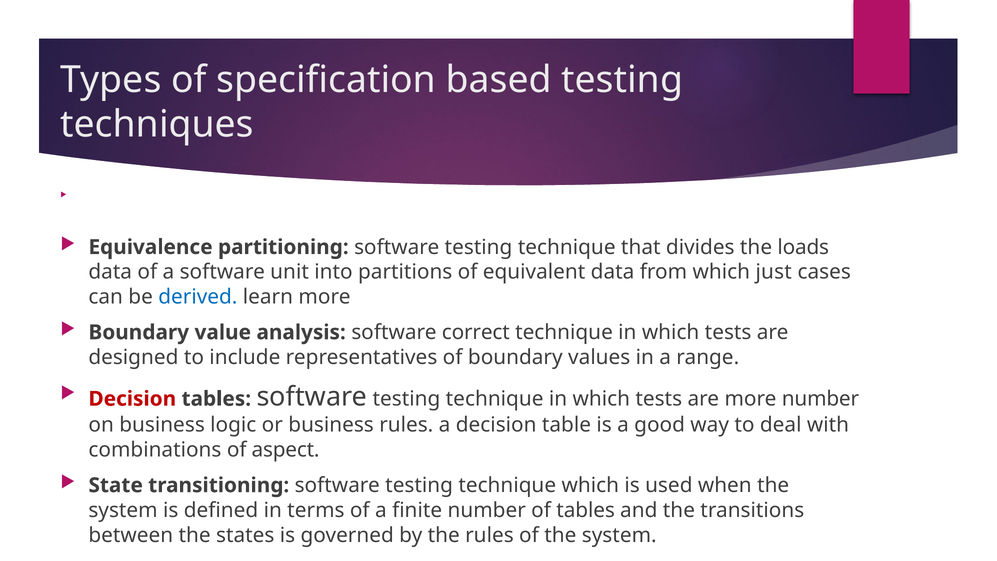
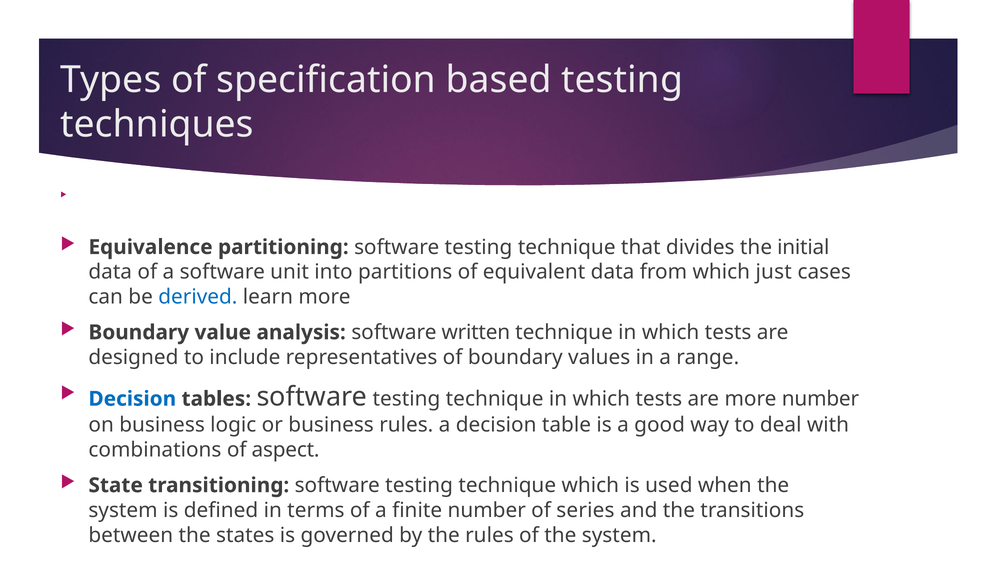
loads: loads -> initial
correct: correct -> written
Decision at (132, 399) colour: red -> blue
of tables: tables -> series
